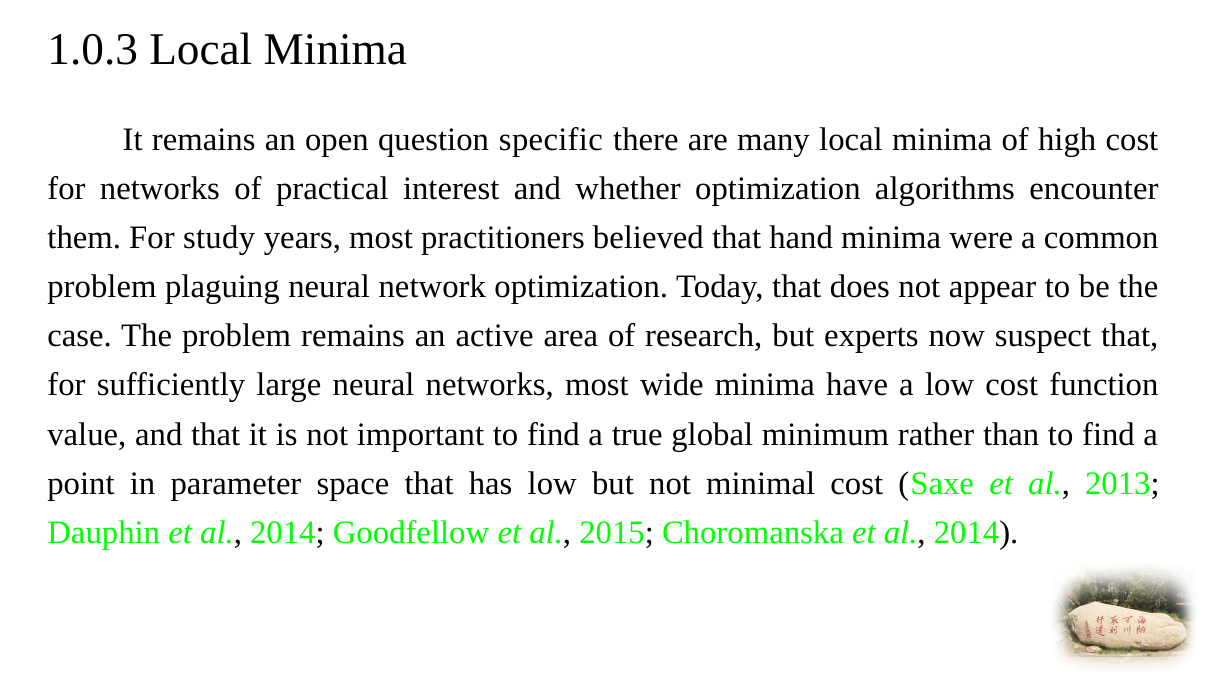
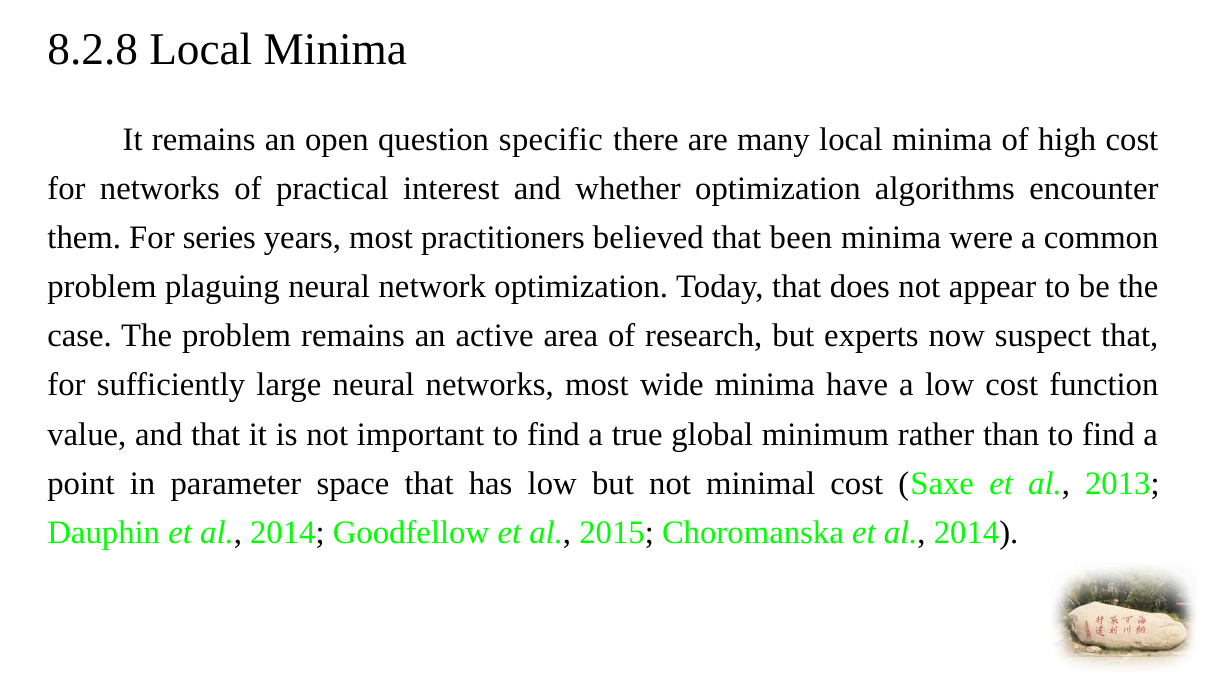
1.0.3: 1.0.3 -> 8.2.8
study: study -> series
hand: hand -> been
